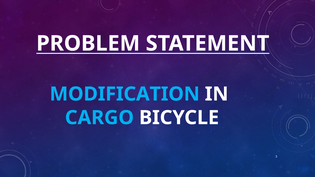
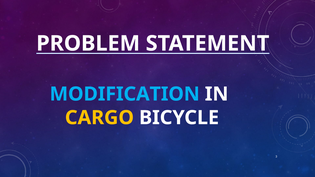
CARGO colour: light blue -> yellow
